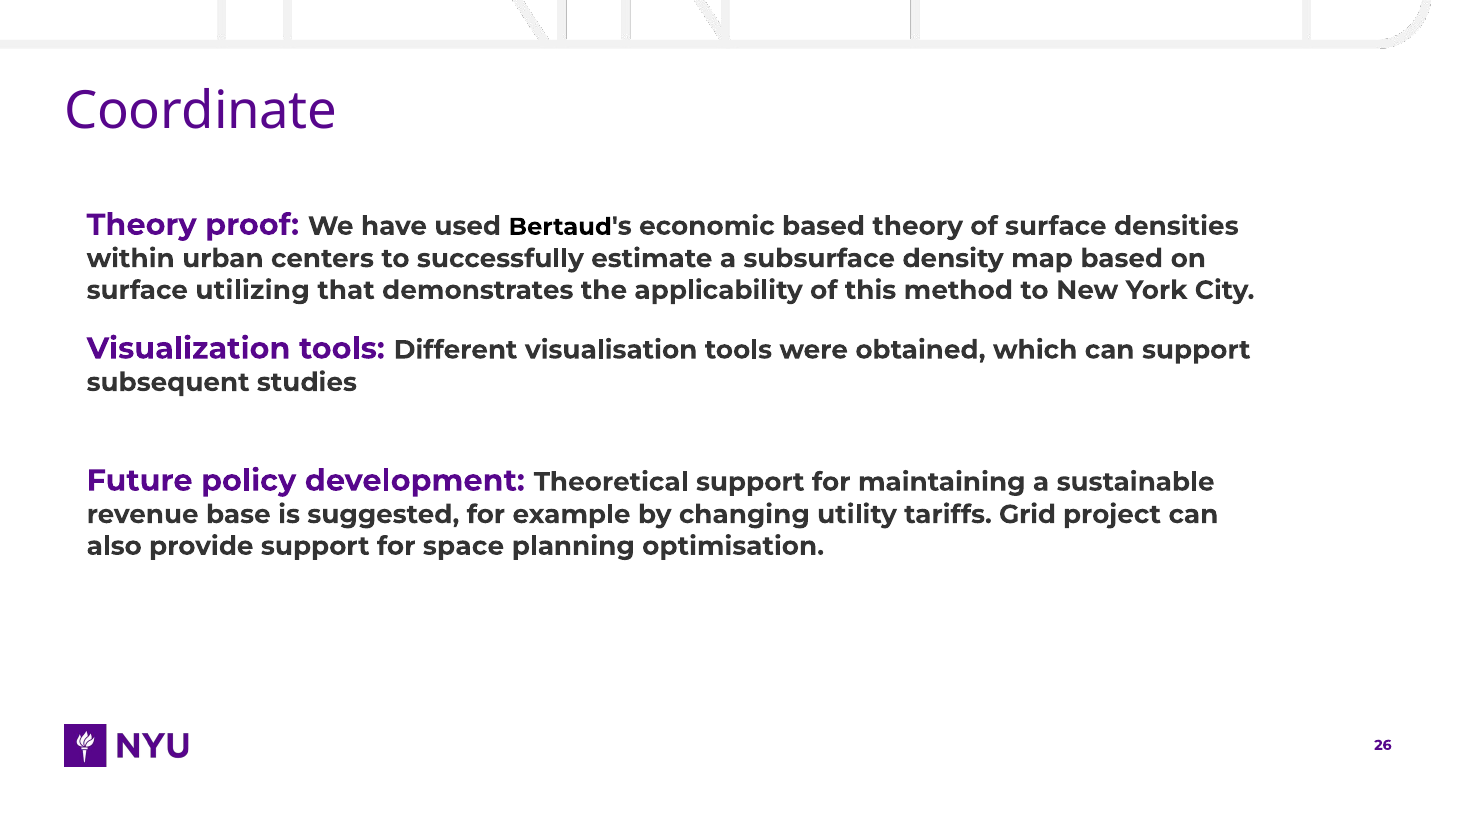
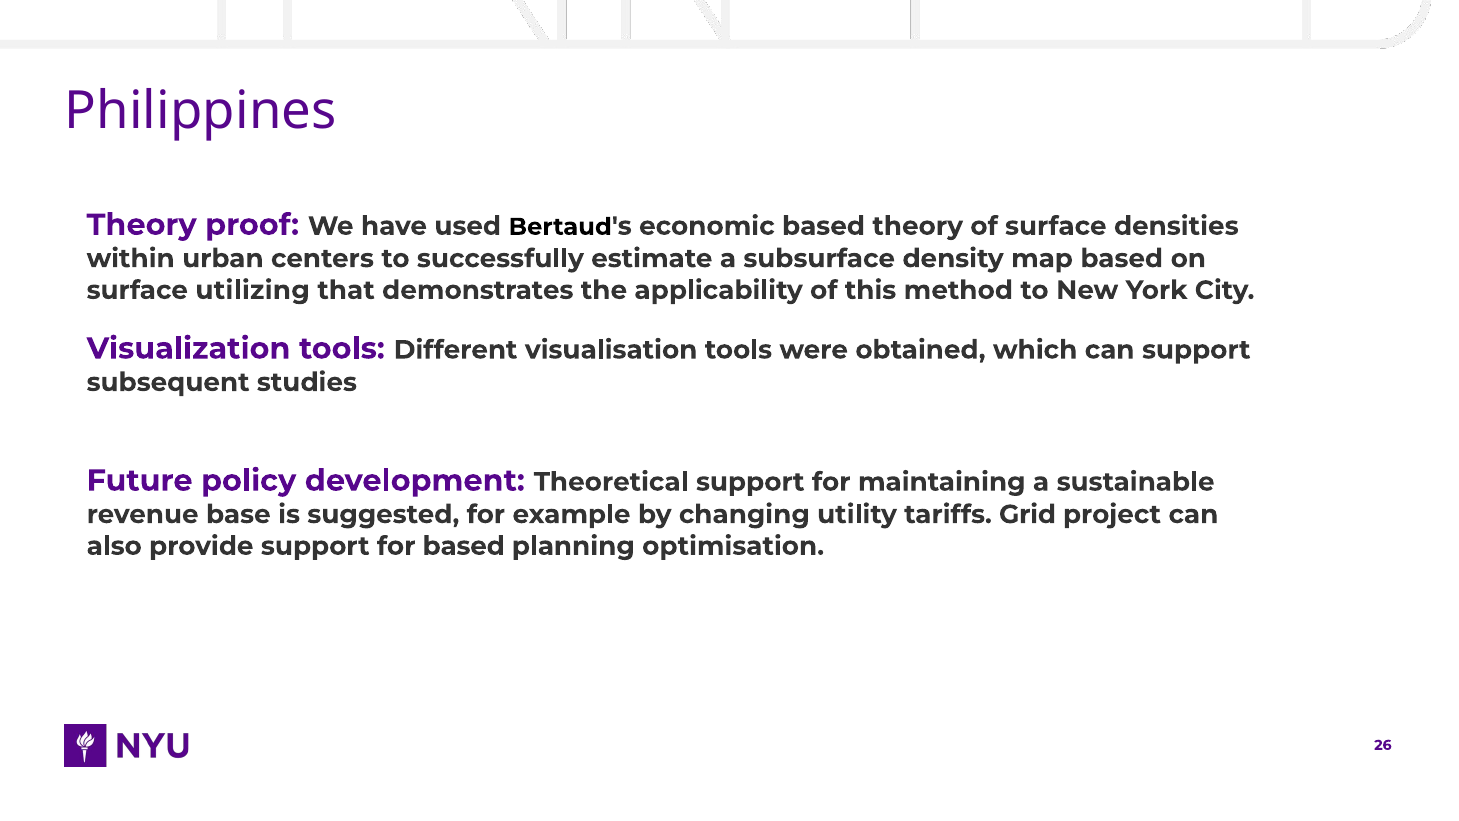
Coordinate: Coordinate -> Philippines
for space: space -> based
